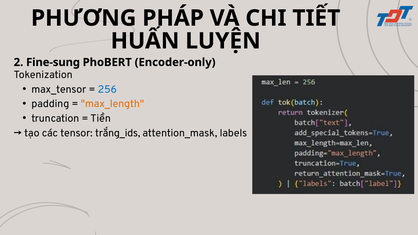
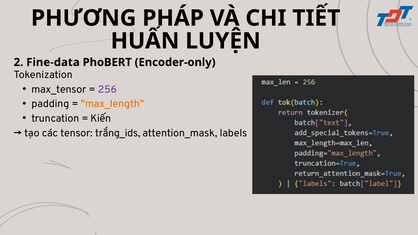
Fine-sung: Fine-sung -> Fine-data
256 colour: blue -> purple
Tiền: Tiền -> Kiến
